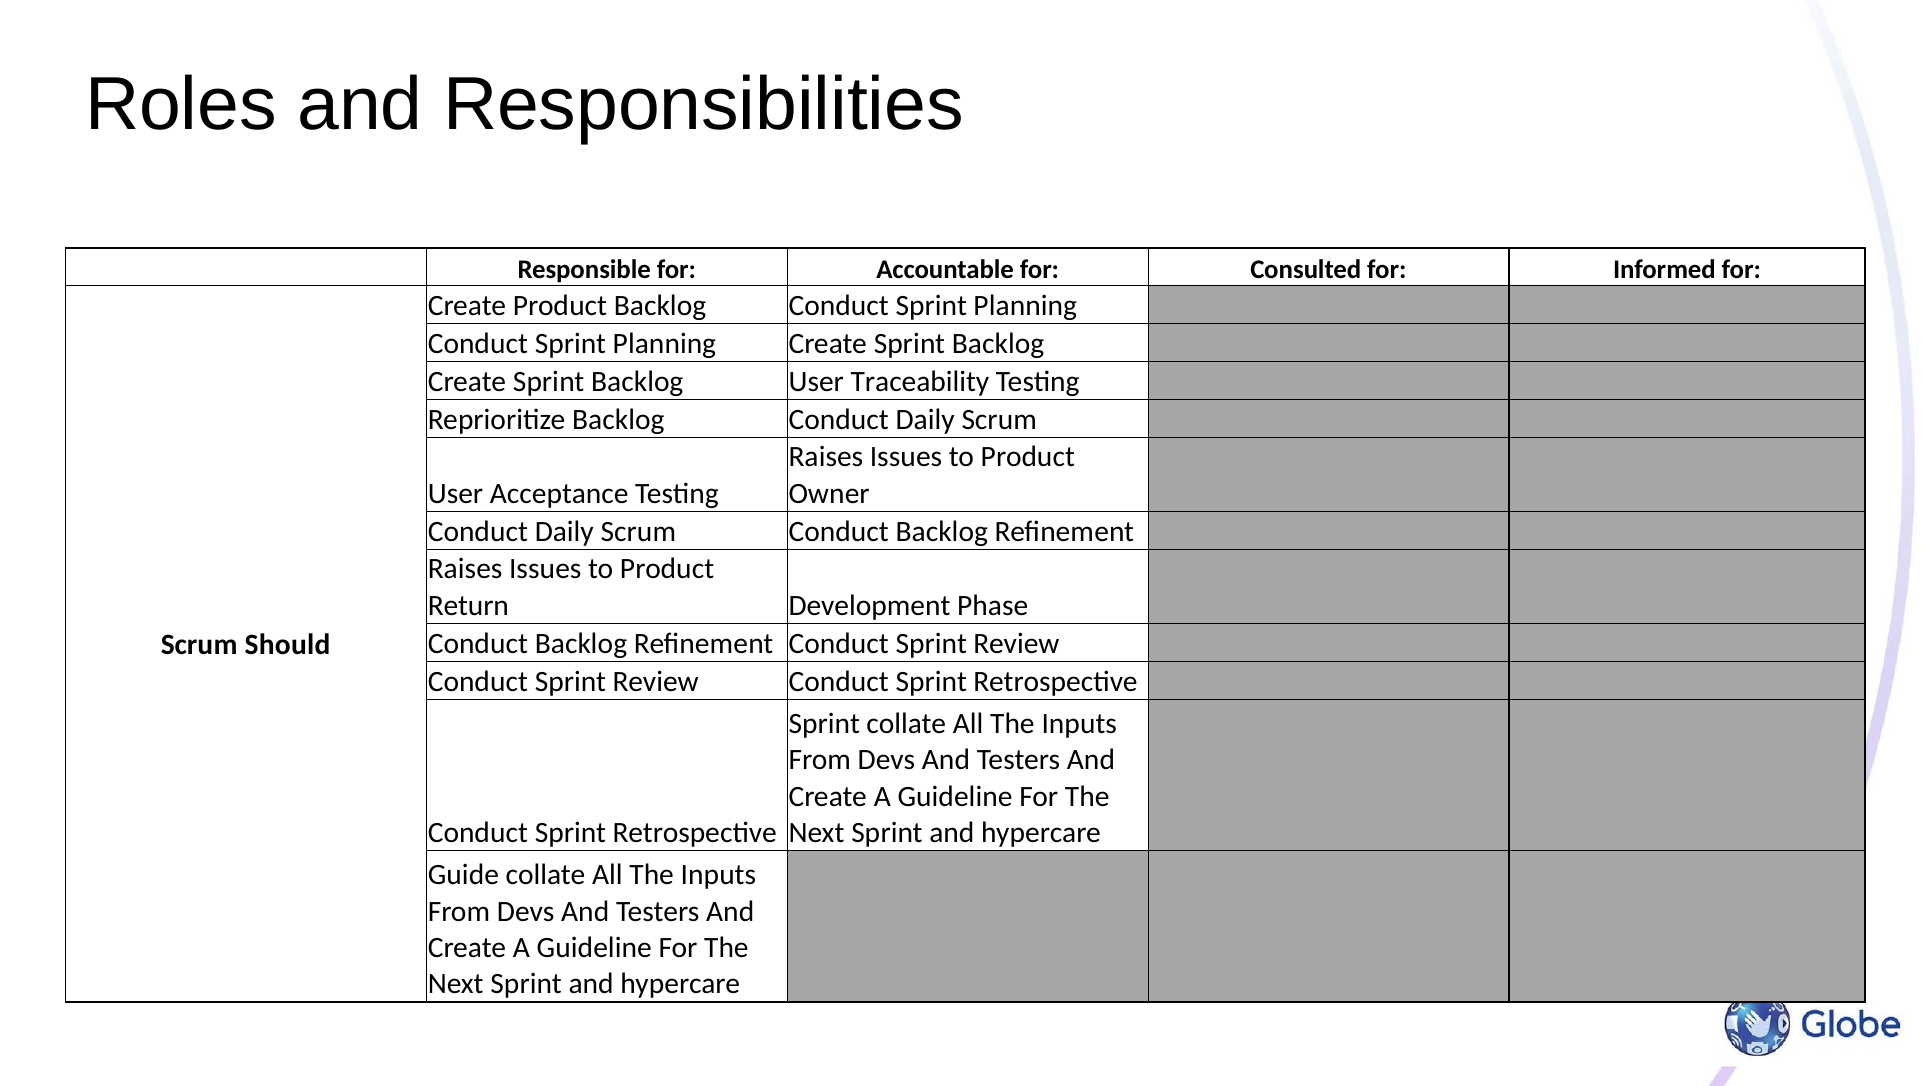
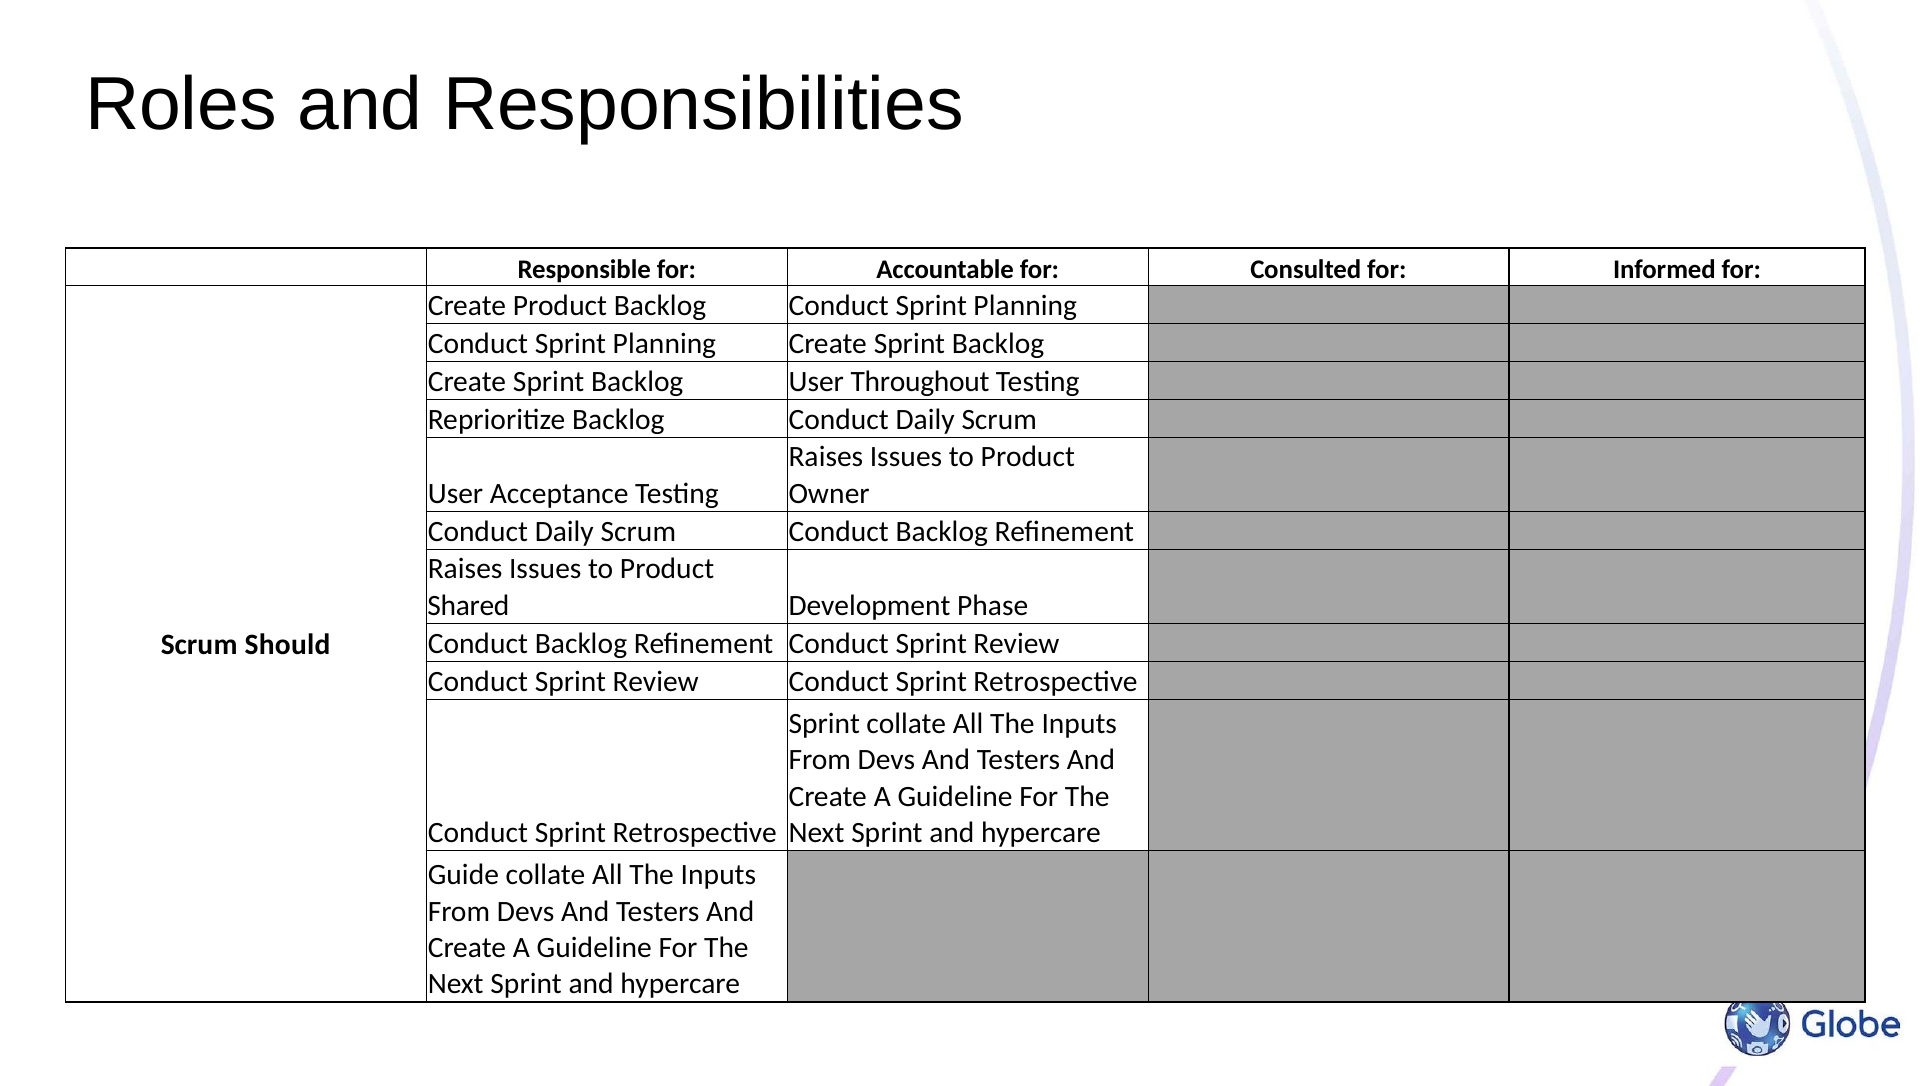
Traceability: Traceability -> Throughout
Return: Return -> Shared
